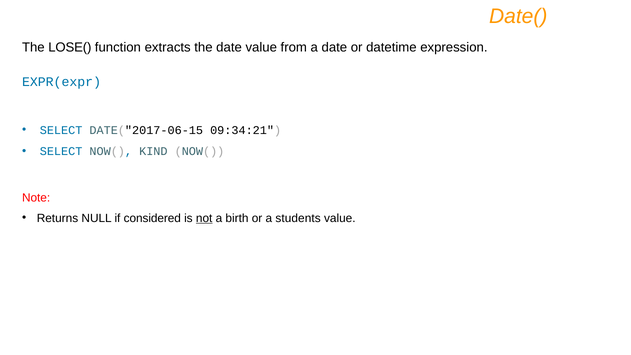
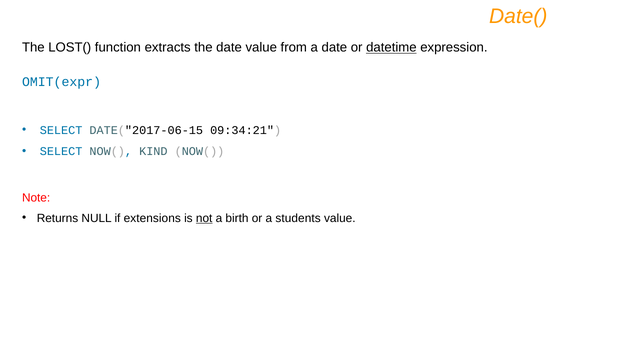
LOSE(: LOSE( -> LOST(
datetime underline: none -> present
EXPR(expr: EXPR(expr -> OMIT(expr
considered: considered -> extensions
